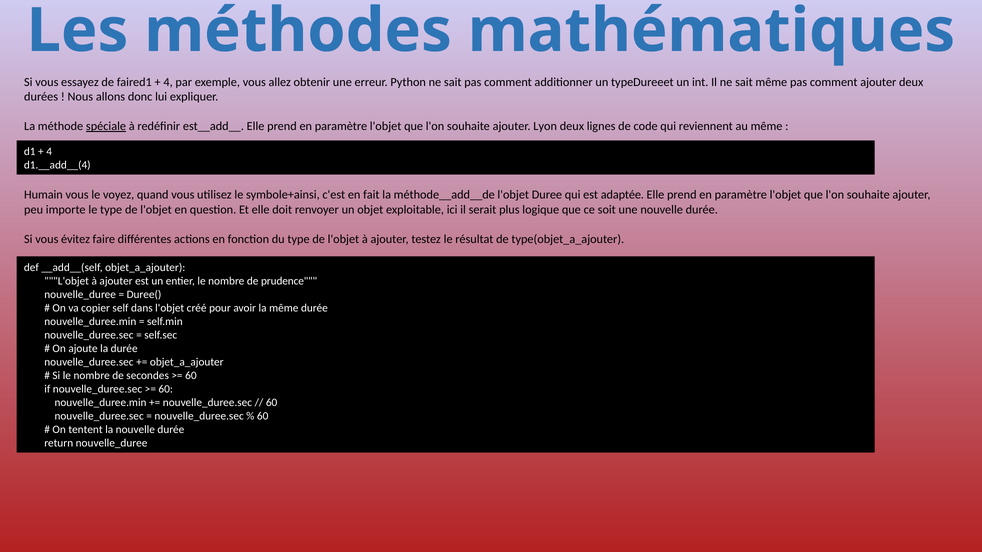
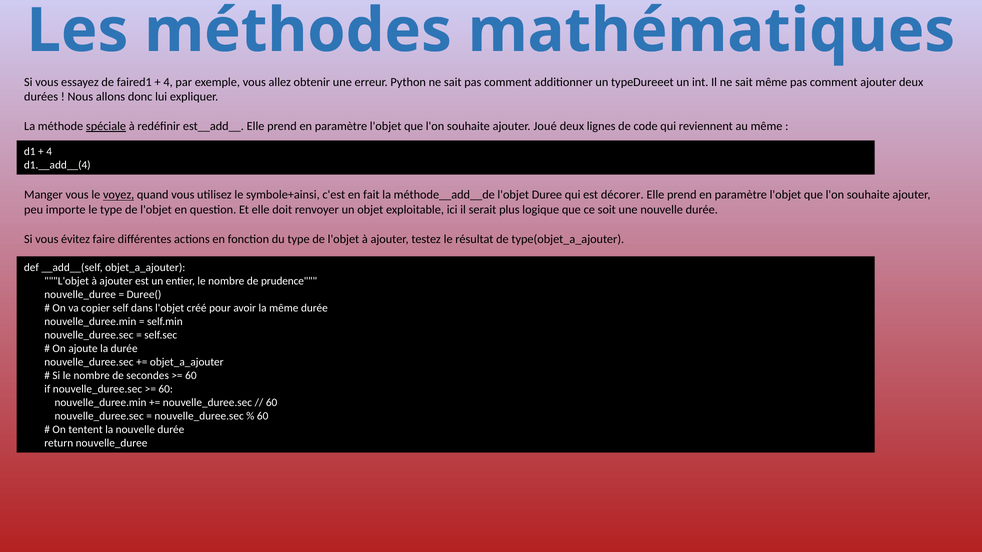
Lyon: Lyon -> Joué
Humain: Humain -> Manger
voyez underline: none -> present
adaptée: adaptée -> décorer
